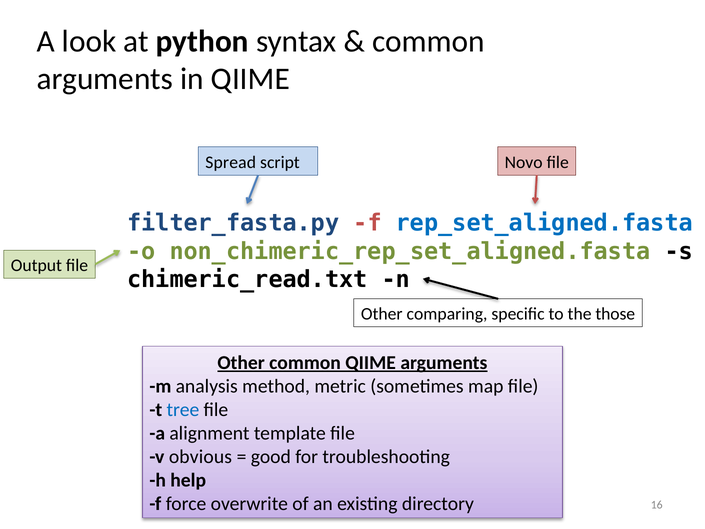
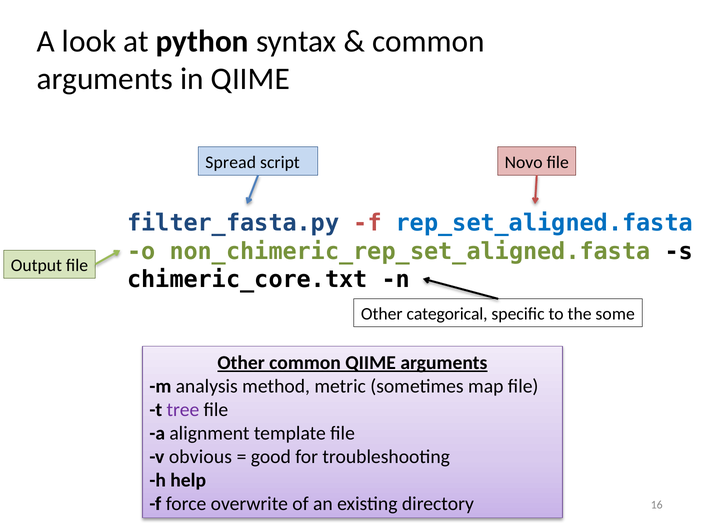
chimeric_read.txt: chimeric_read.txt -> chimeric_core.txt
comparing: comparing -> categorical
those: those -> some
tree colour: blue -> purple
